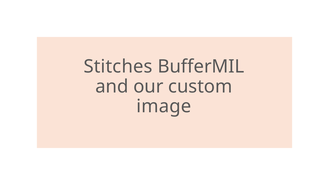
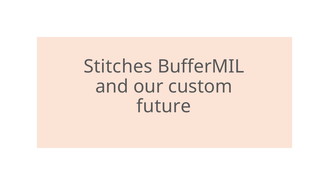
image: image -> future
